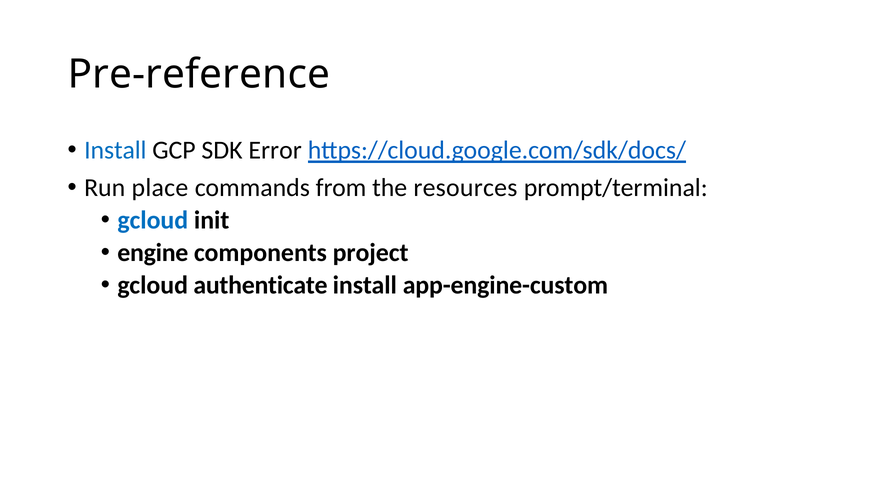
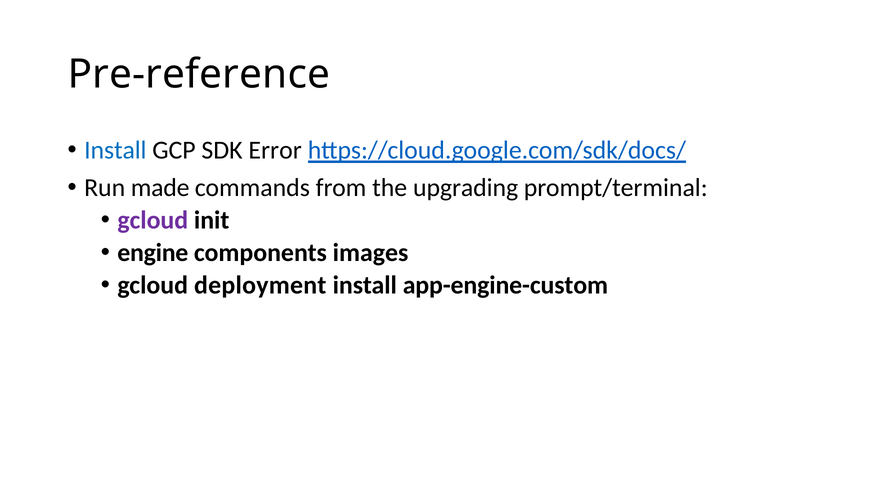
place: place -> made
resources: resources -> upgrading
gcloud at (153, 220) colour: blue -> purple
project: project -> images
authenticate: authenticate -> deployment
